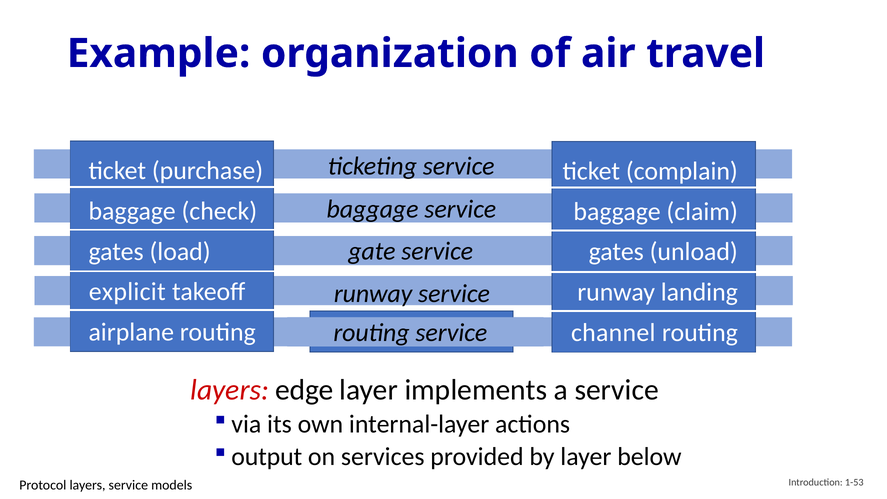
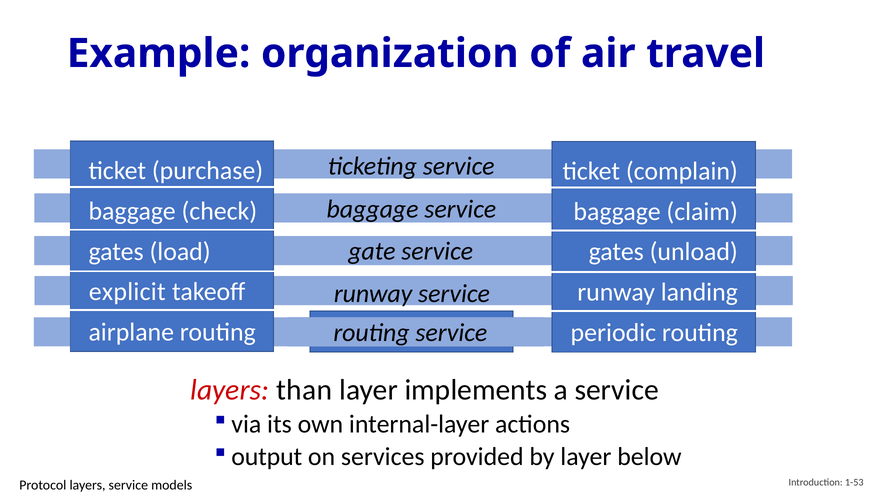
channel: channel -> periodic
edge: edge -> than
